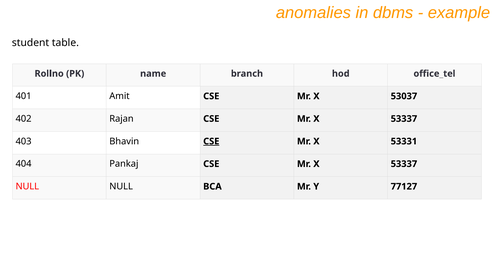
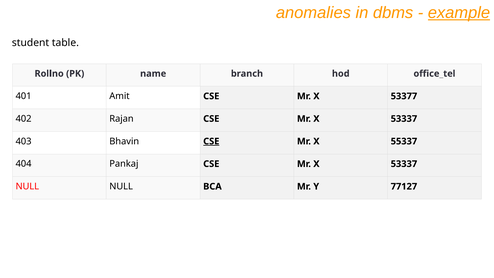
example underline: none -> present
53037: 53037 -> 53377
53331: 53331 -> 55337
